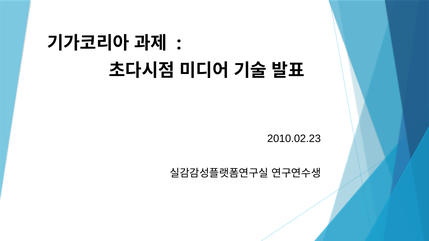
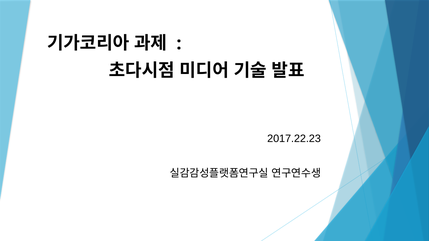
2010.02.23: 2010.02.23 -> 2017.22.23
